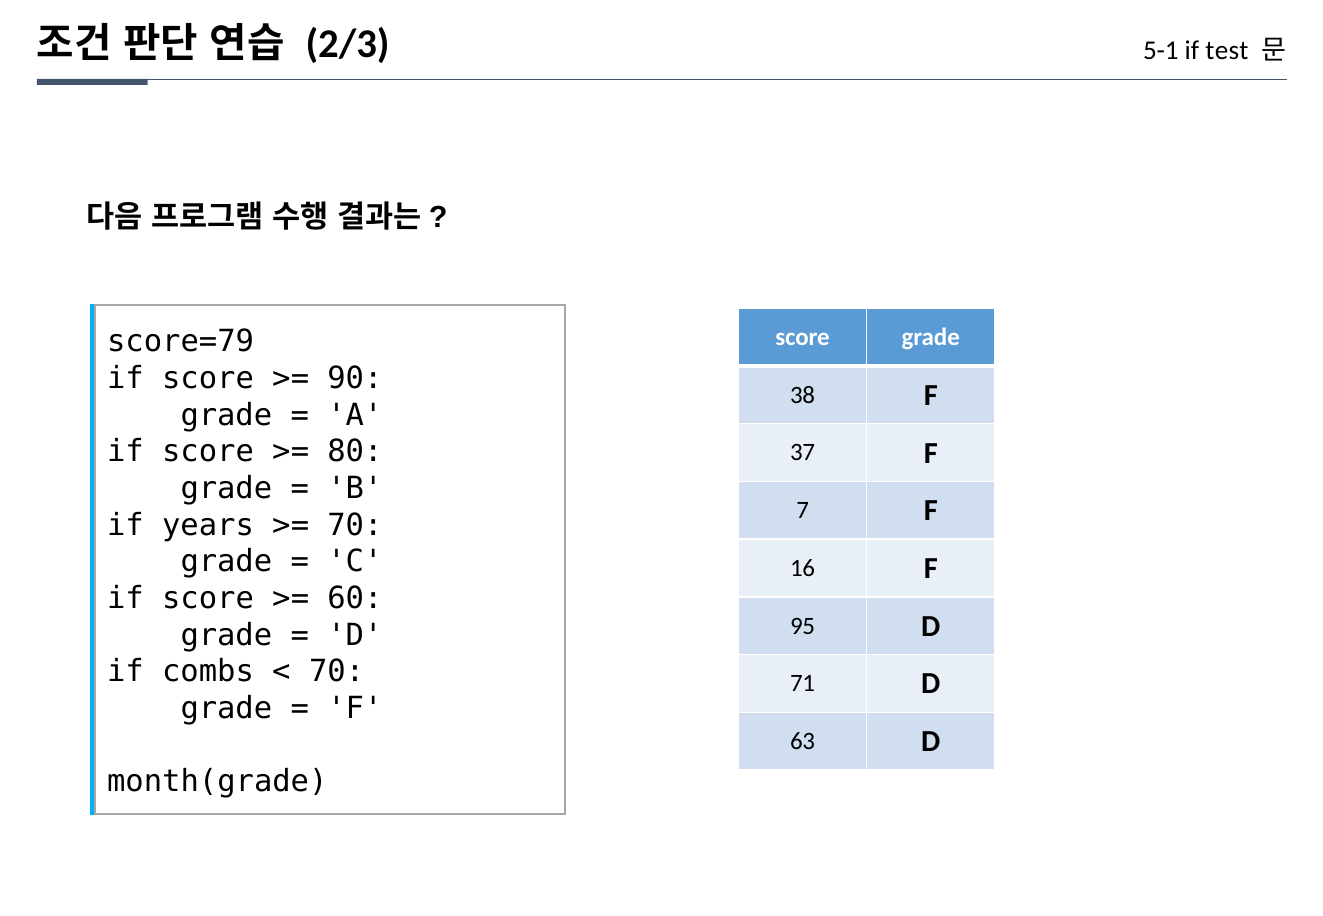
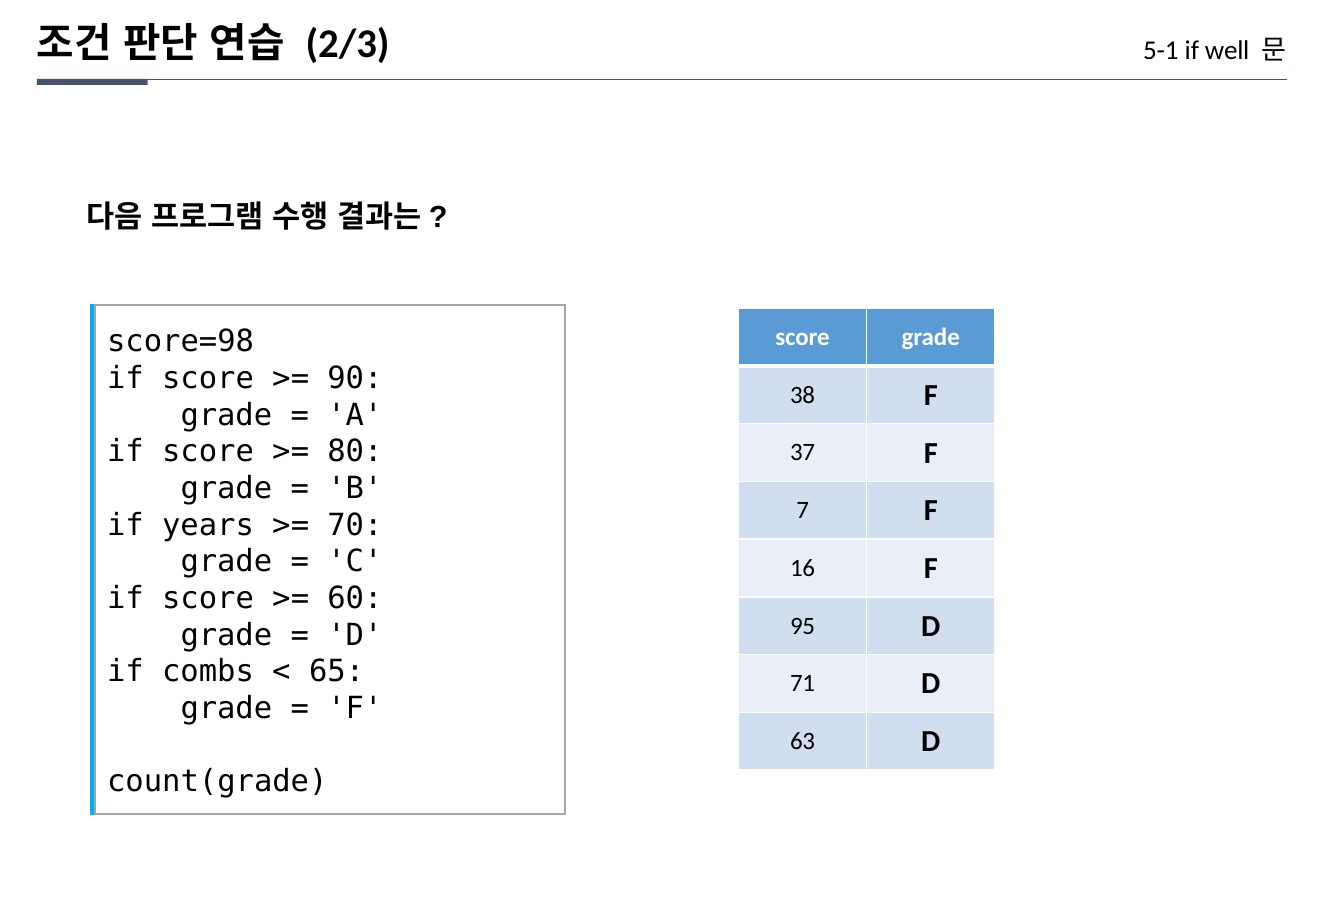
test: test -> well
score=79: score=79 -> score=98
70 at (337, 672): 70 -> 65
month(grade: month(grade -> count(grade
